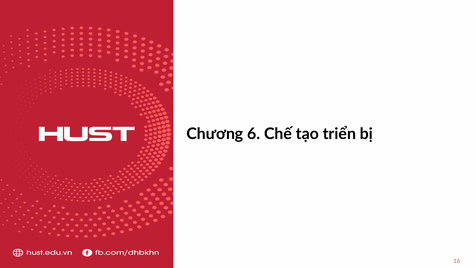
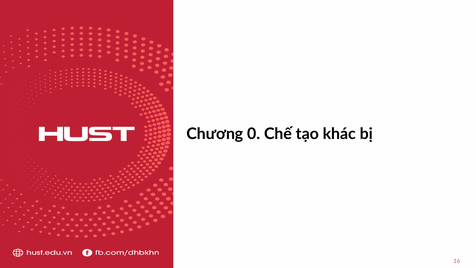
6: 6 -> 0
triển: triển -> khác
